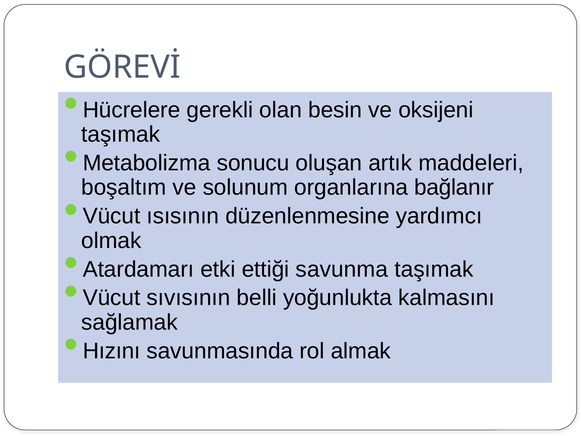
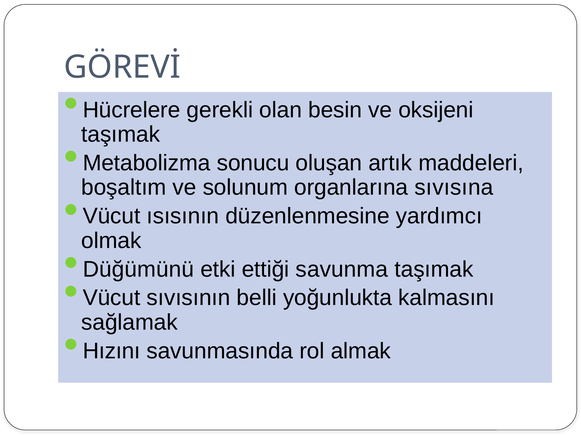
bağlanır: bağlanır -> sıvısına
Atardamarı: Atardamarı -> Düğümünü
